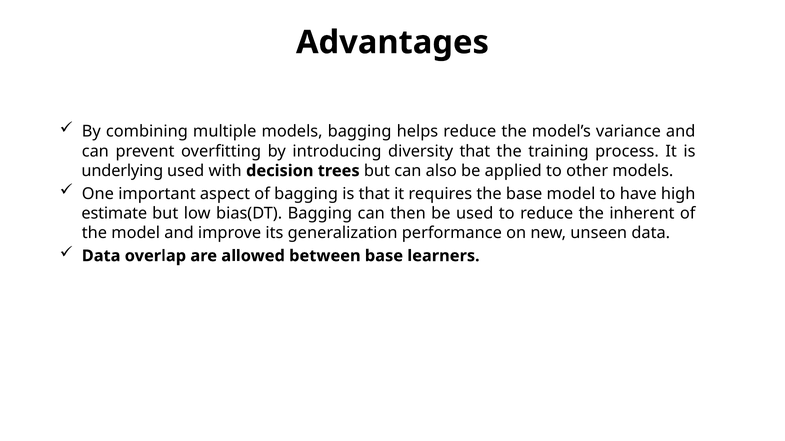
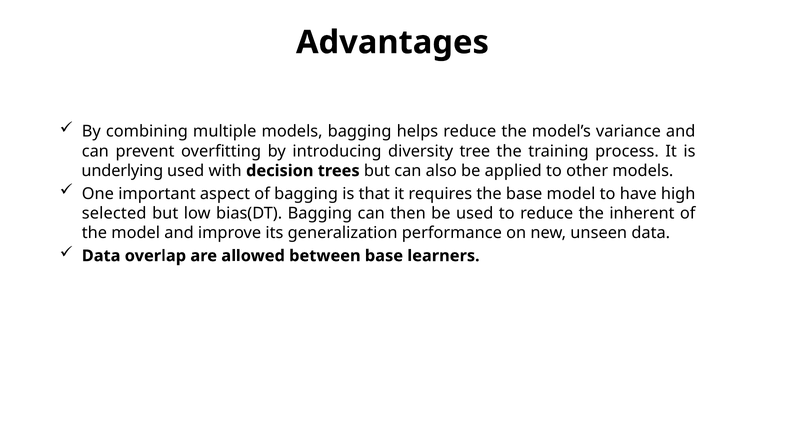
diversity that: that -> tree
estimate: estimate -> selected
